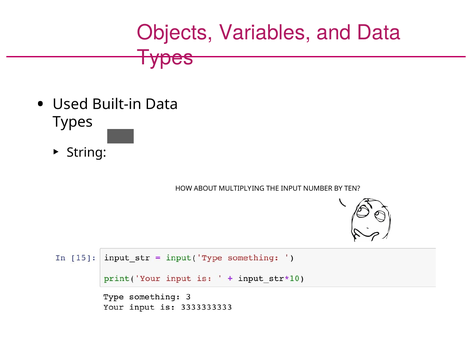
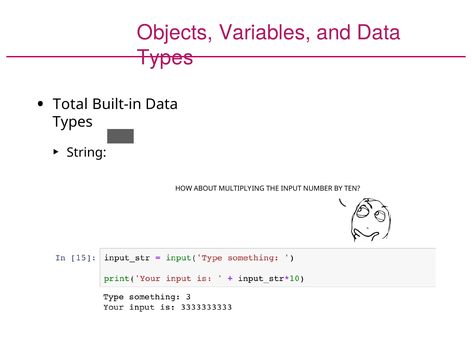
Used: Used -> Total
